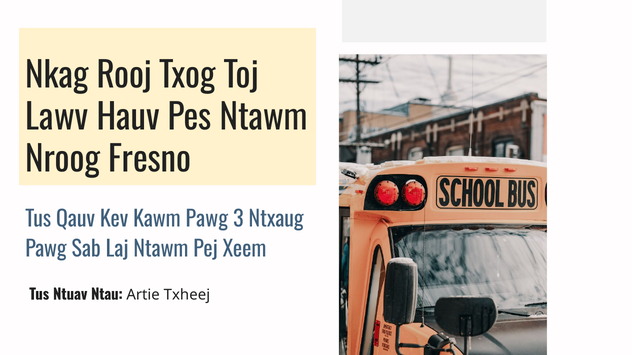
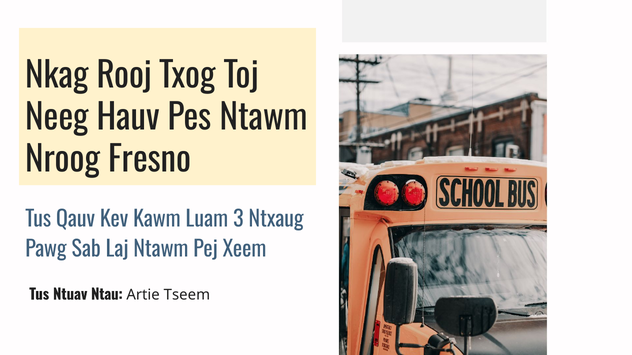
Lawv: Lawv -> Neeg
Kawm Pawg: Pawg -> Luam
Txheej: Txheej -> Tseem
